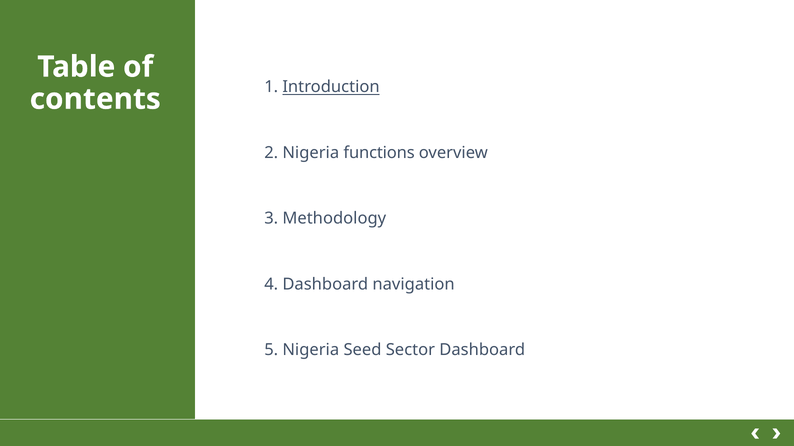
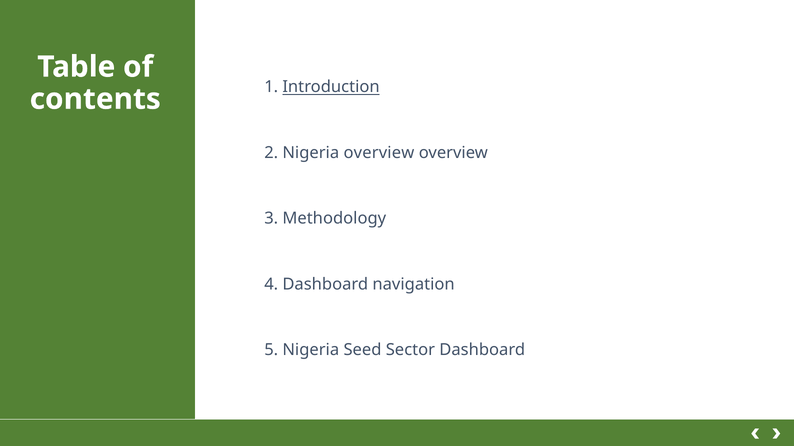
Nigeria functions: functions -> overview
